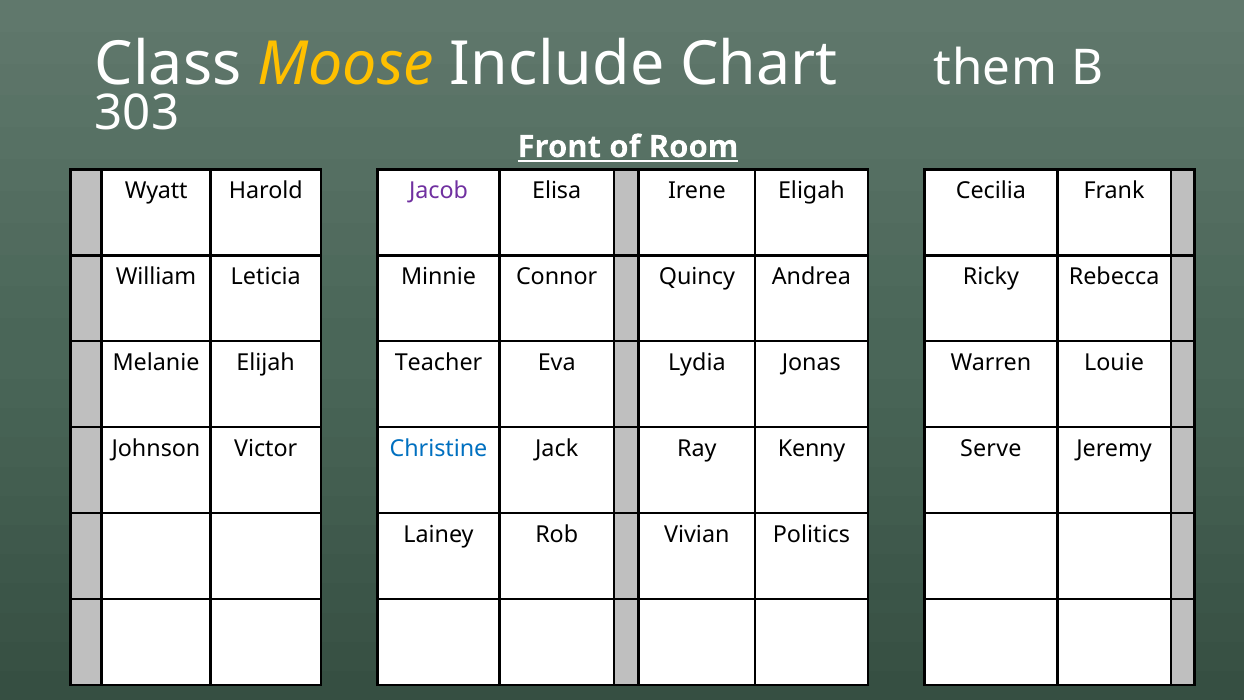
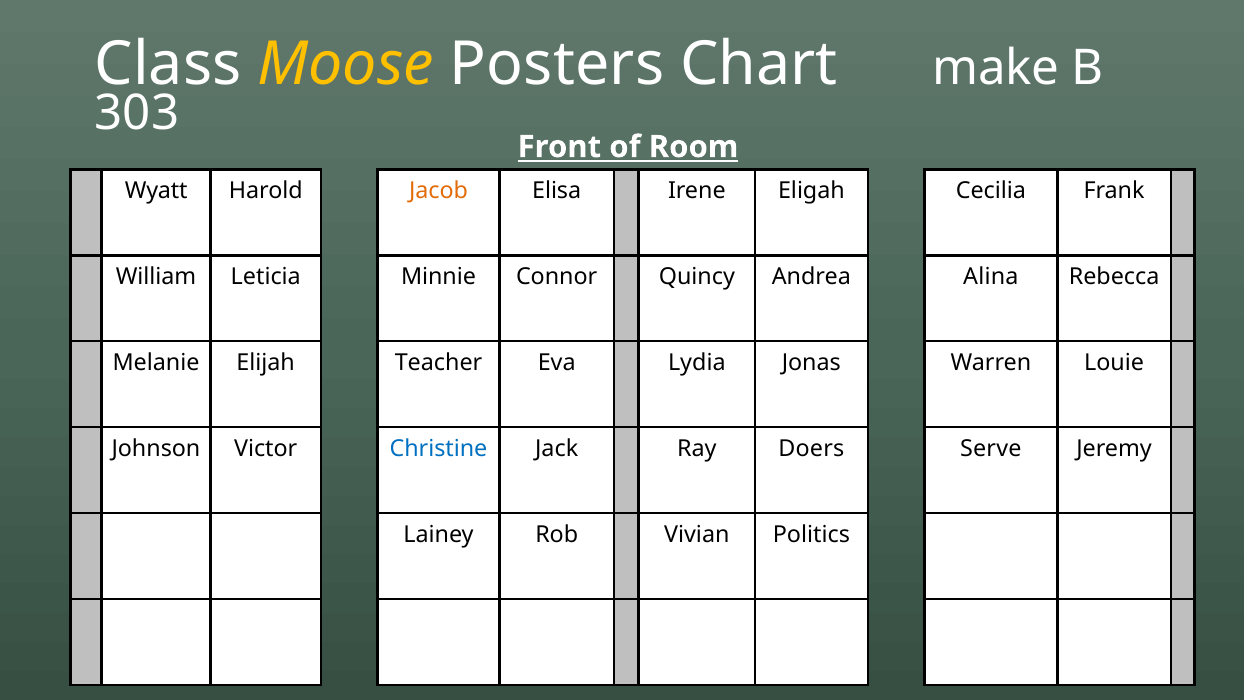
Include: Include -> Posters
them: them -> make
Jacob colour: purple -> orange
Ricky: Ricky -> Alina
Kenny: Kenny -> Doers
